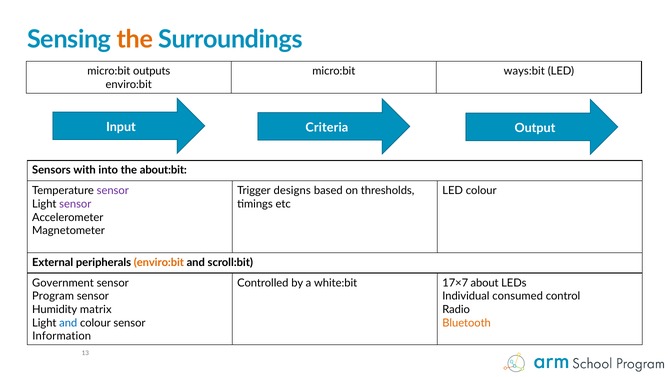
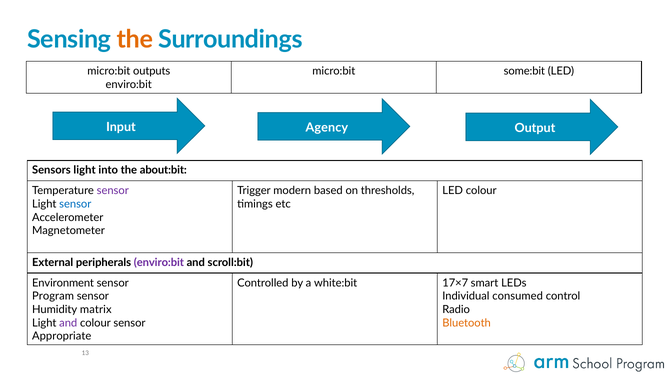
ways:bit: ways:bit -> some:bit
Criteria: Criteria -> Agency
Sensors with: with -> light
designs: designs -> modern
sensor at (75, 204) colour: purple -> blue
enviro:bit at (159, 263) colour: orange -> purple
Government: Government -> Environment
about: about -> smart
and at (68, 323) colour: blue -> purple
Information: Information -> Appropriate
